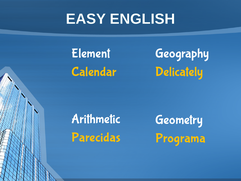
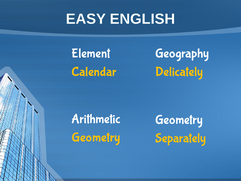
Parecidas at (96, 137): Parecidas -> Geometry
Programa: Programa -> Separately
